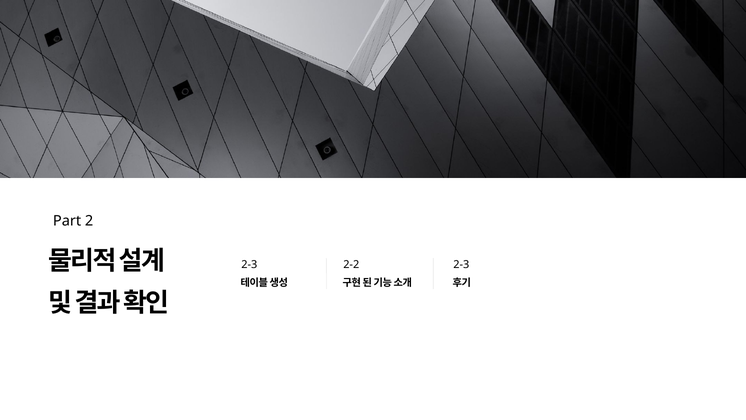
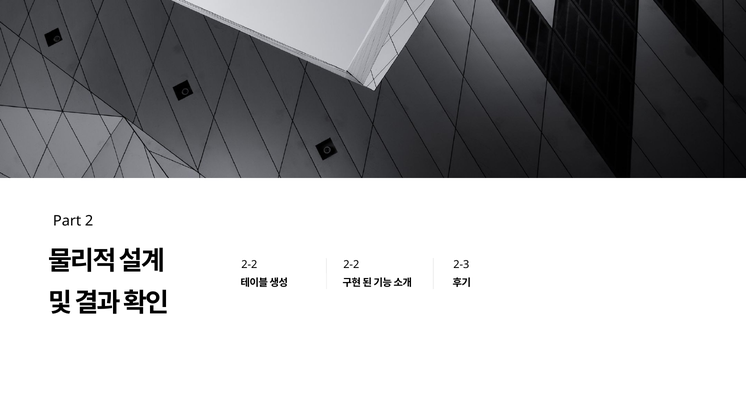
2-3 at (249, 265): 2-3 -> 2-2
